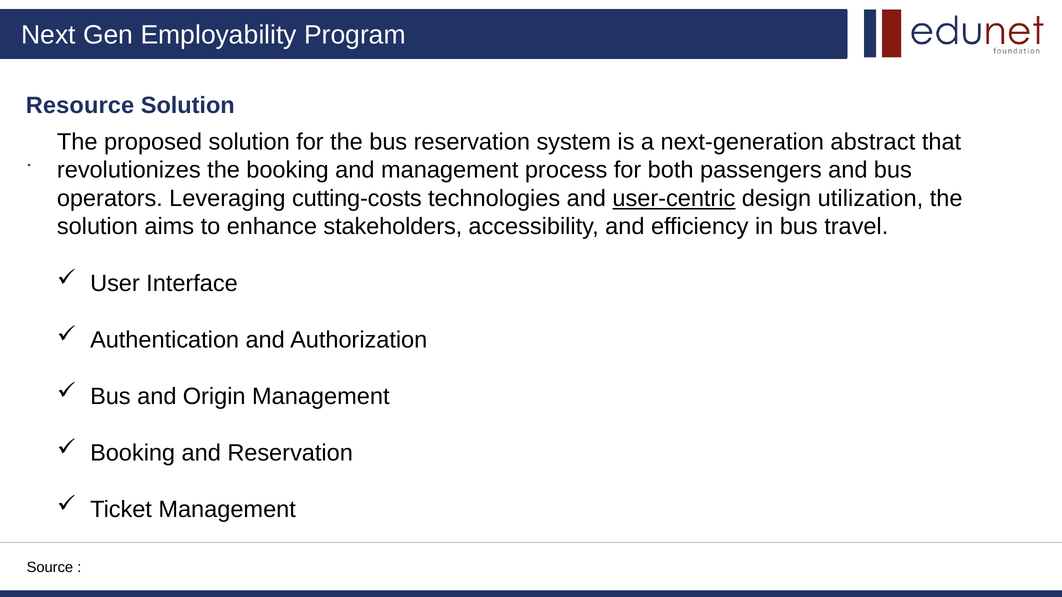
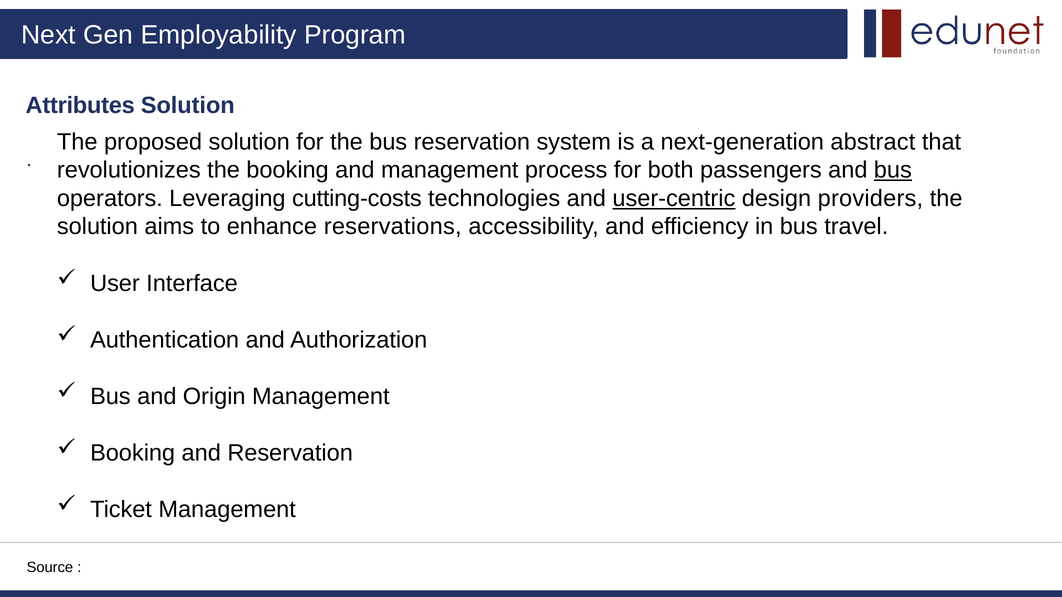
Resource: Resource -> Attributes
bus at (893, 170) underline: none -> present
utilization: utilization -> providers
stakeholders: stakeholders -> reservations
